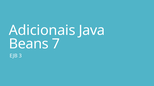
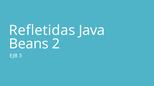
Adicionais: Adicionais -> Refletidas
7: 7 -> 2
